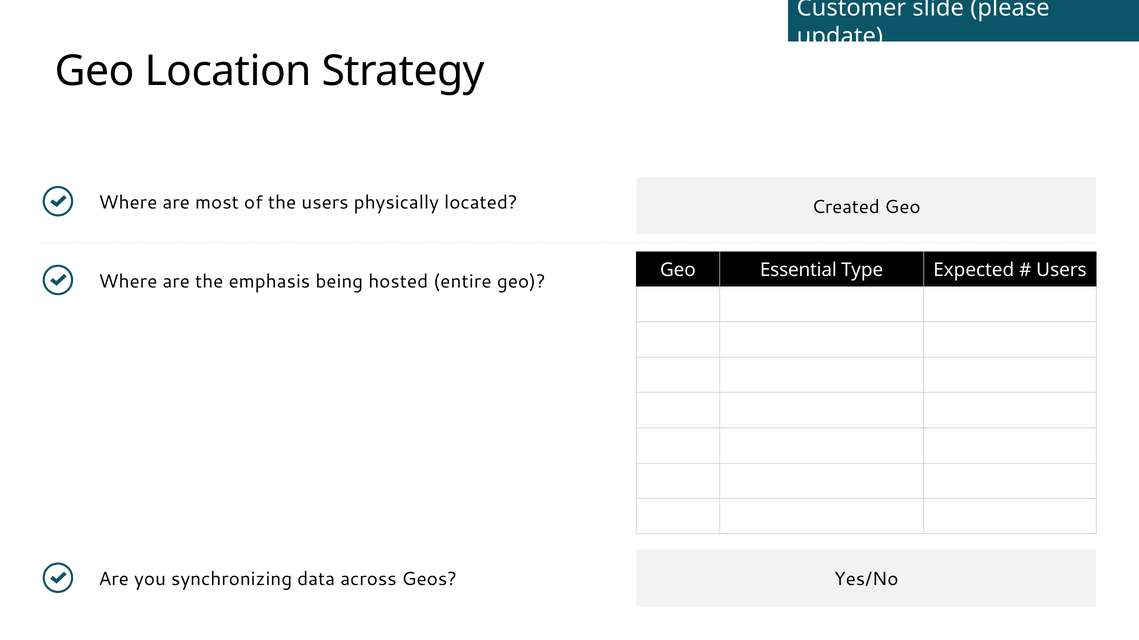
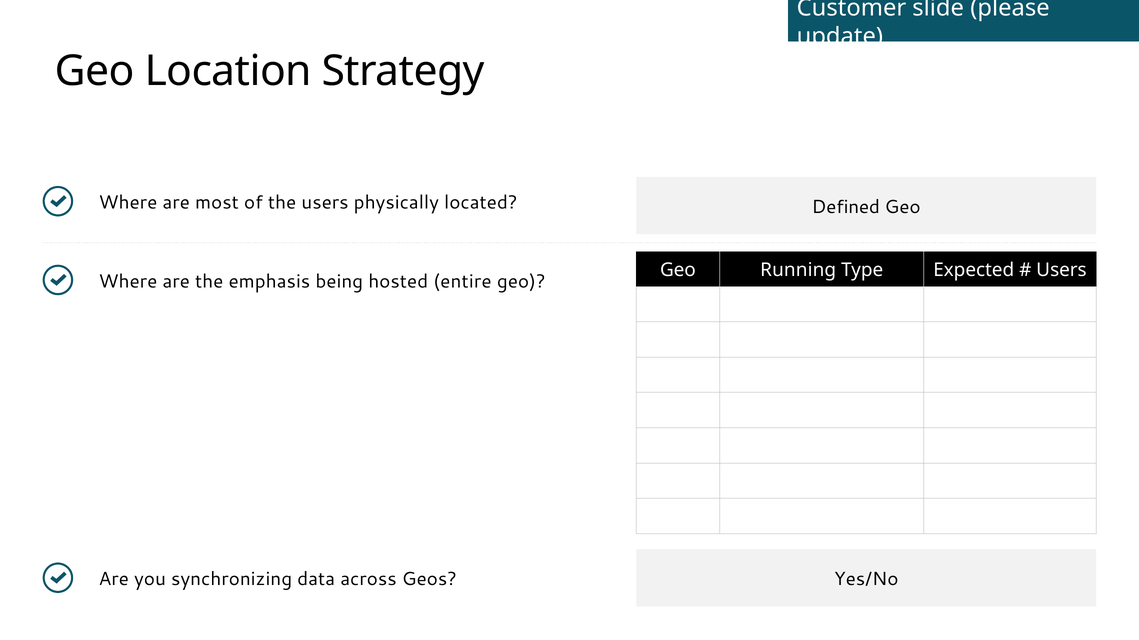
Created: Created -> Defined
Essential: Essential -> Running
